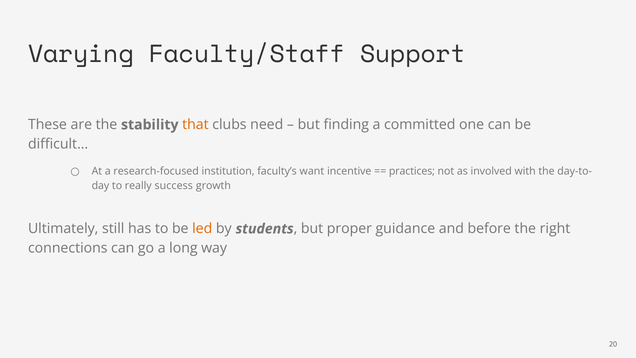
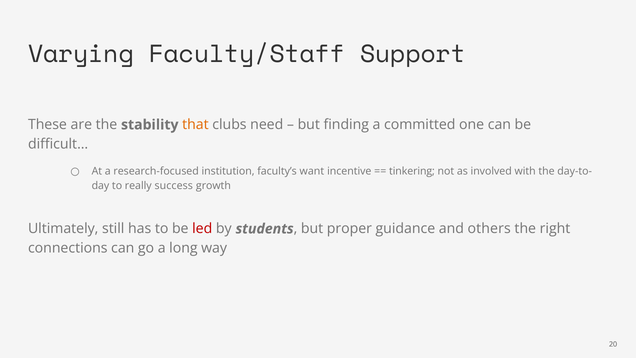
practices: practices -> tinkering
led colour: orange -> red
before: before -> others
